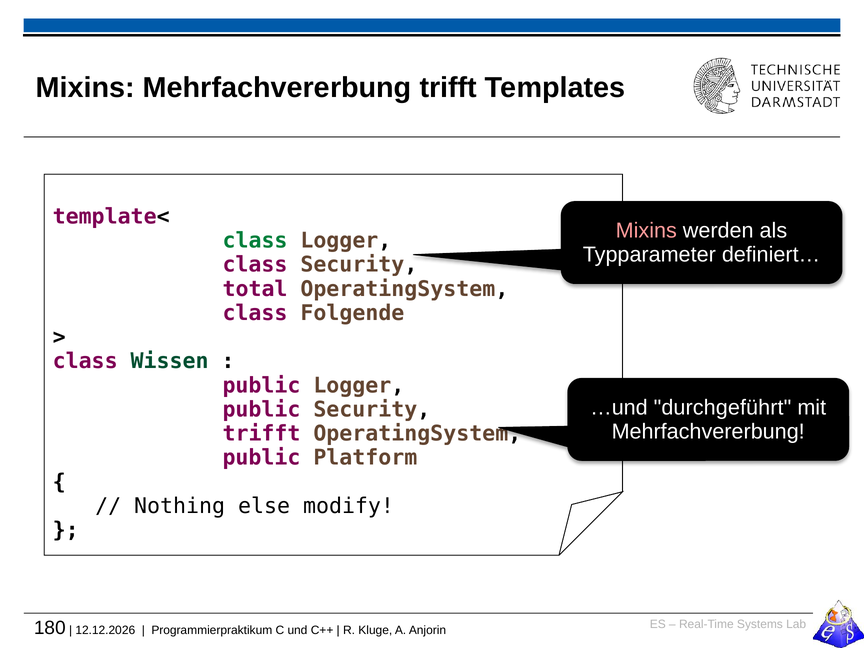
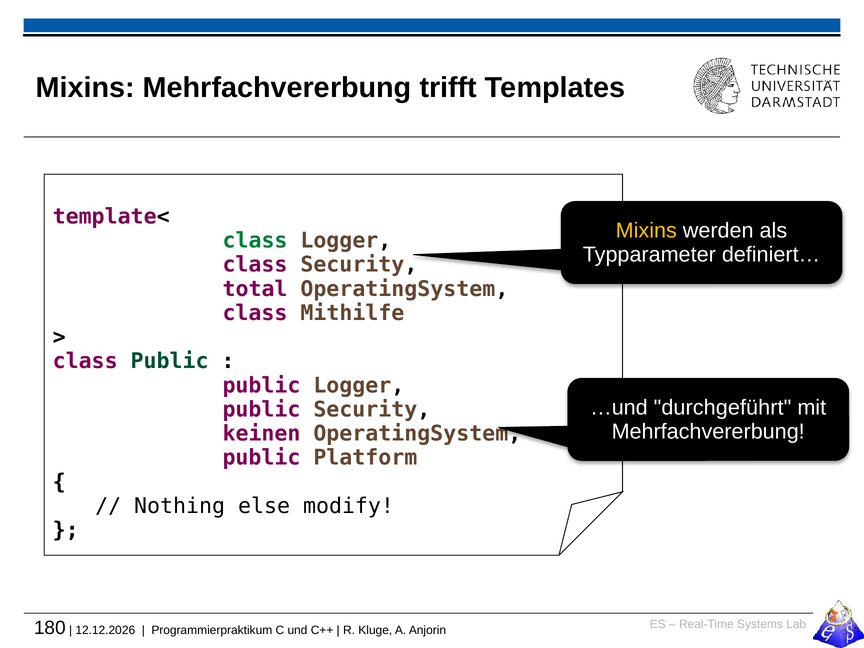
Mixins at (646, 231) colour: pink -> yellow
Folgende: Folgende -> Mithilfe
class Wissen: Wissen -> Public
trifft at (261, 434): trifft -> keinen
